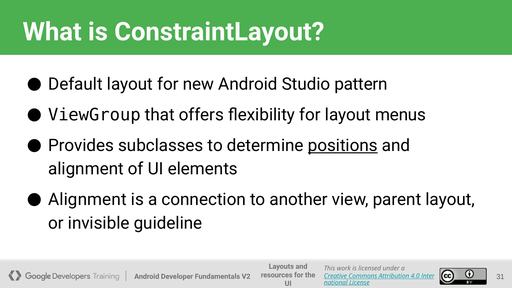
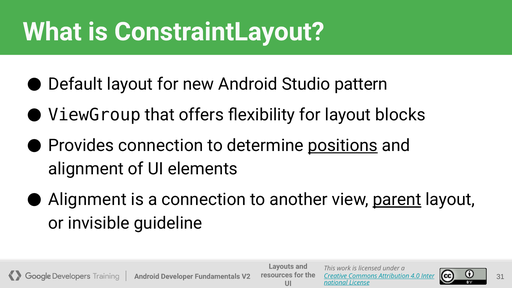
menus: menus -> blocks
Provides subclasses: subclasses -> connection
parent underline: none -> present
